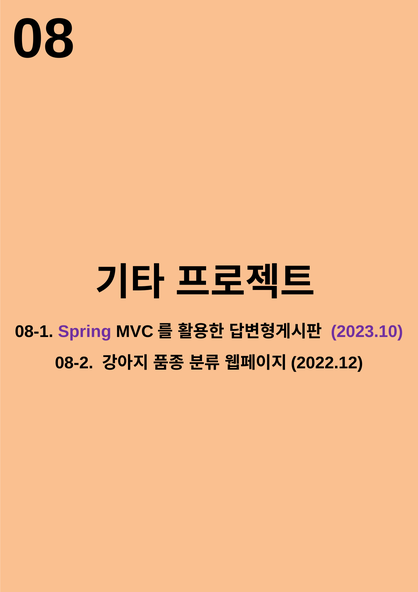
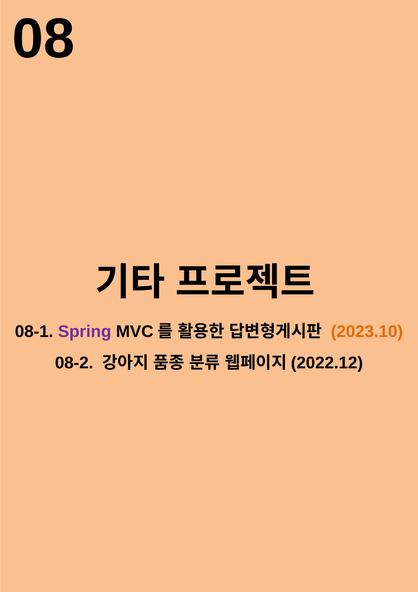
2023.10 colour: purple -> orange
